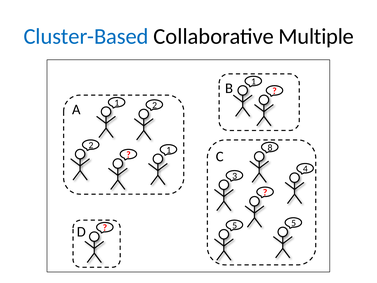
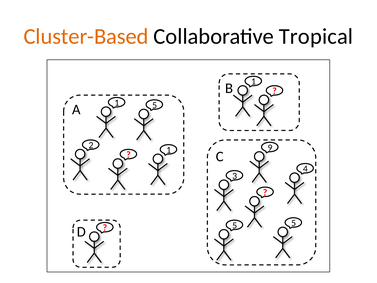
Cluster-Based colour: blue -> orange
Multiple: Multiple -> Tropical
1 2: 2 -> 5
8: 8 -> 9
